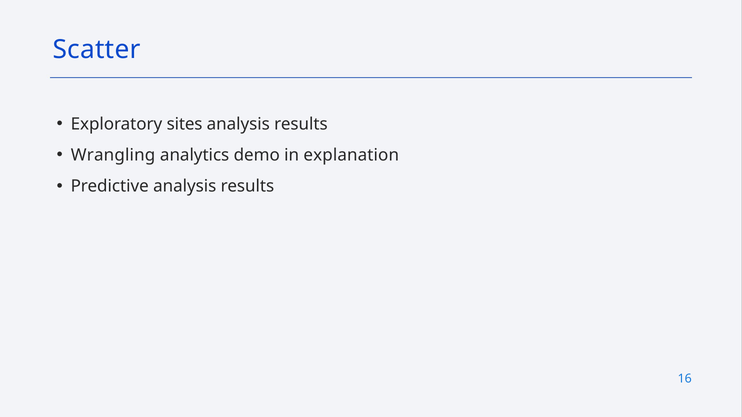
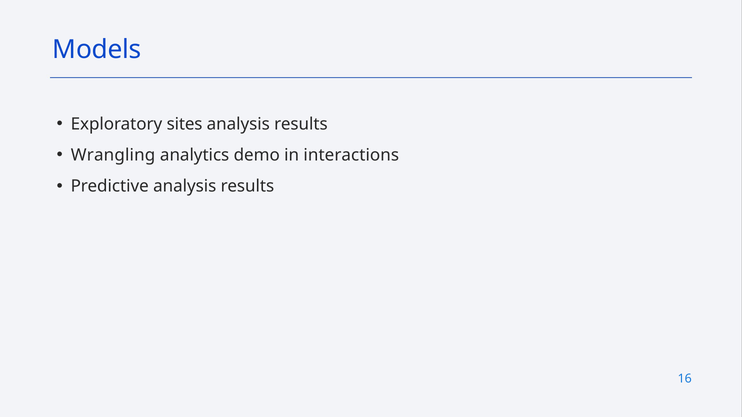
Scatter: Scatter -> Models
explanation: explanation -> interactions
